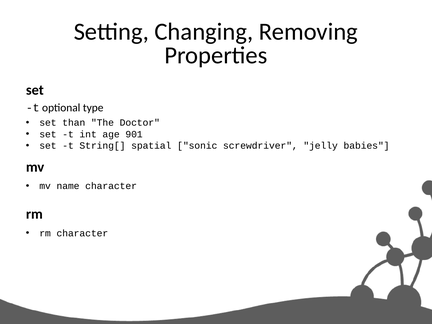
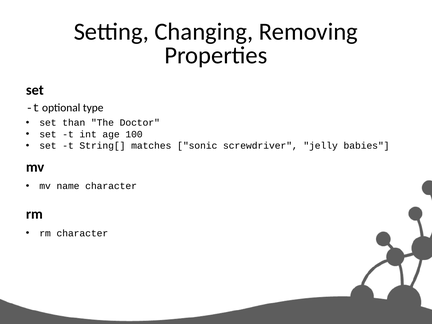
901: 901 -> 100
spatial: spatial -> matches
